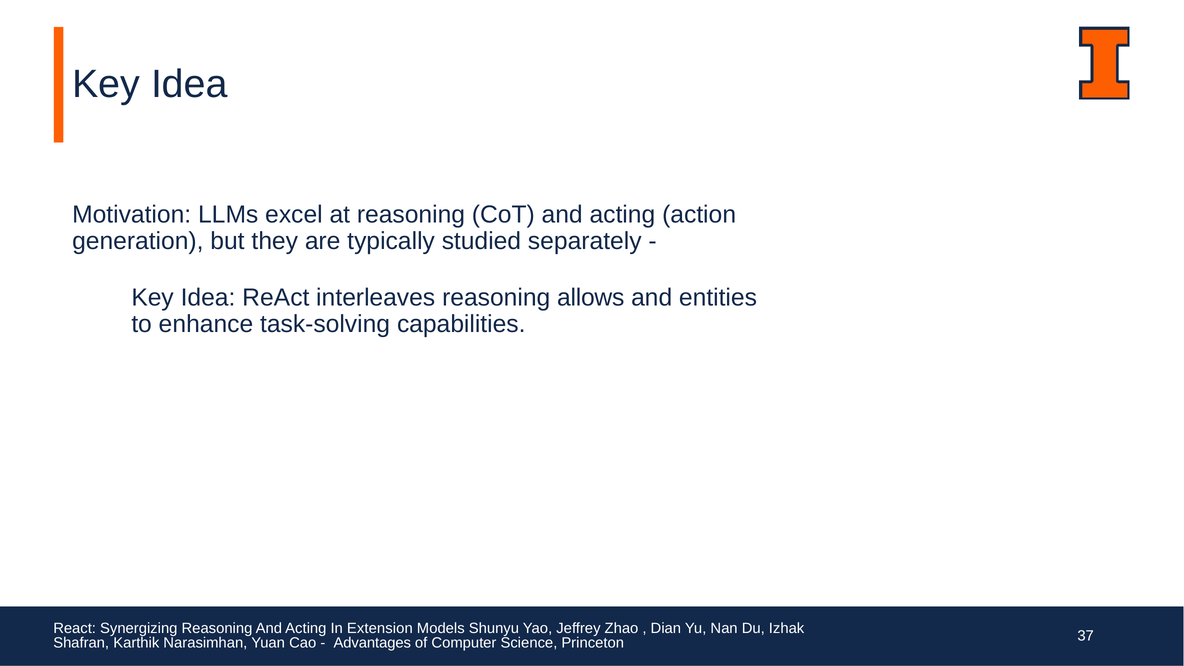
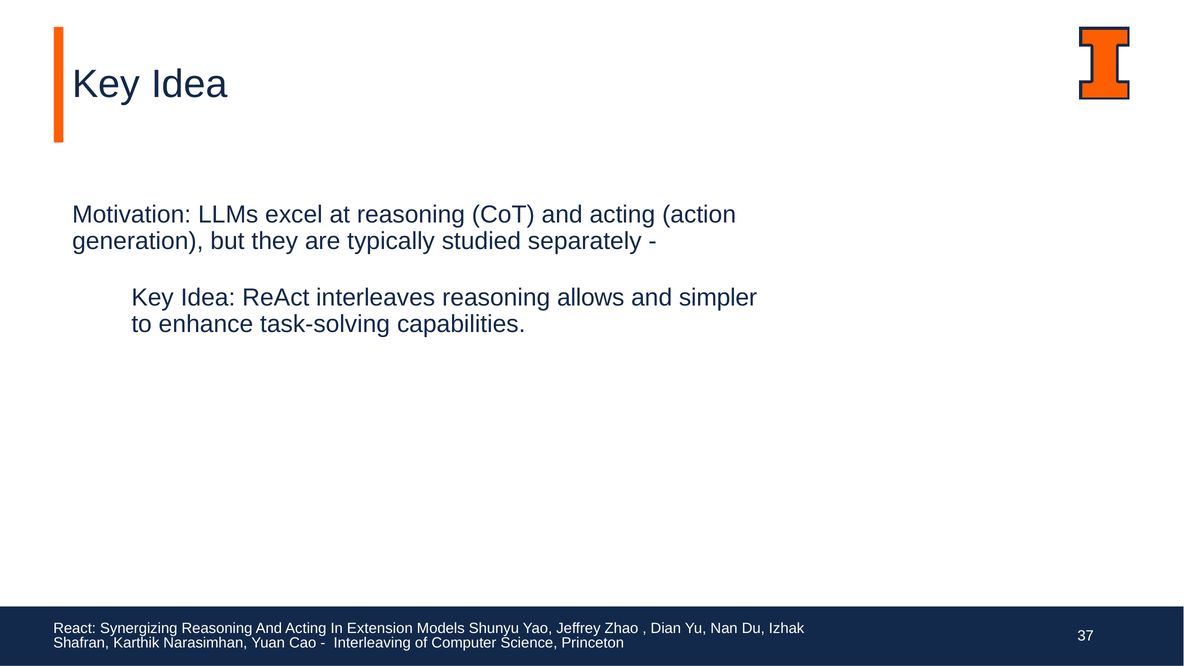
entities: entities -> simpler
Advantages: Advantages -> Interleaving
